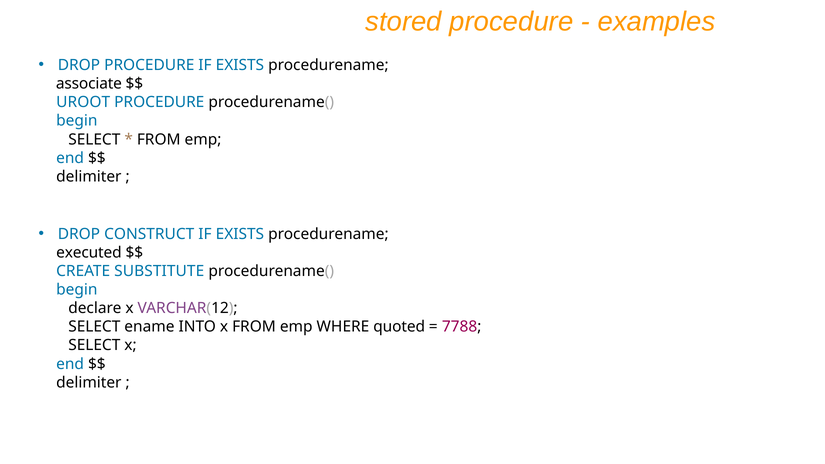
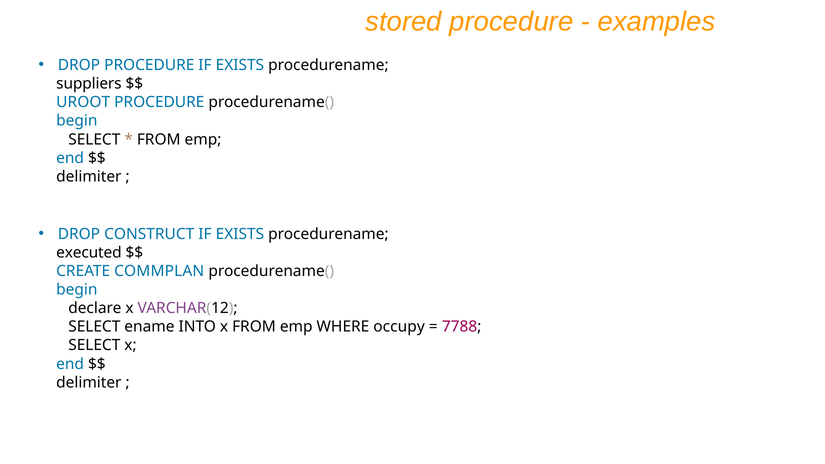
associate: associate -> suppliers
SUBSTITUTE: SUBSTITUTE -> COMMPLAN
quoted: quoted -> occupy
